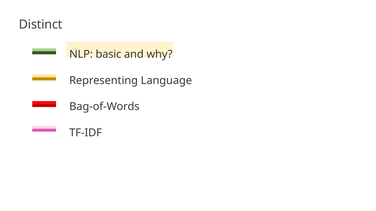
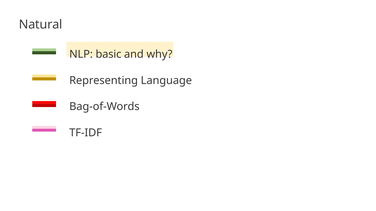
Distinct: Distinct -> Natural
